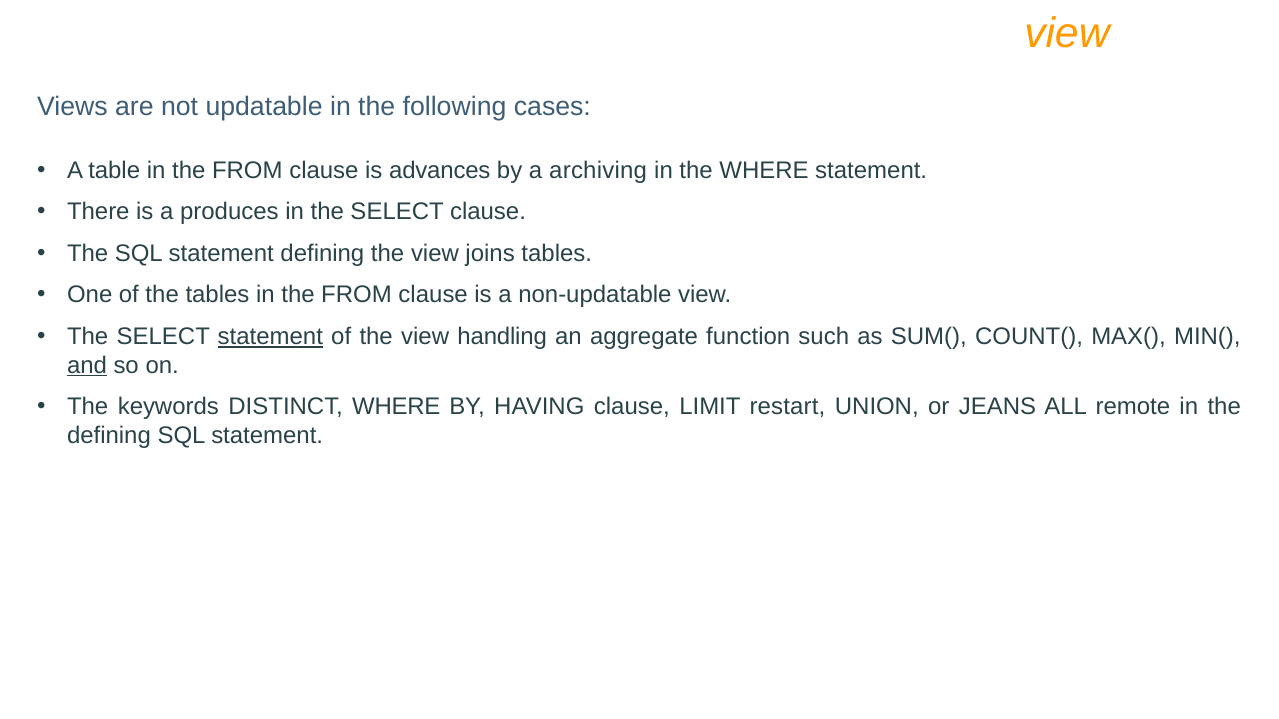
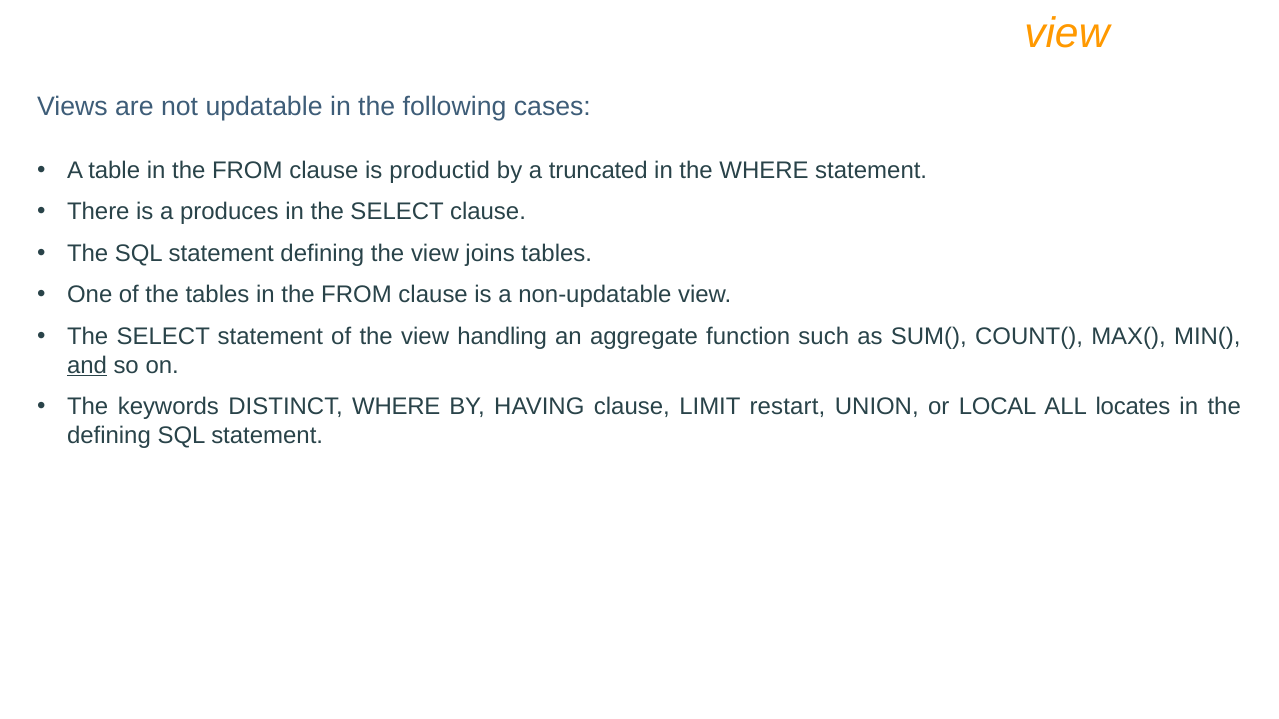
advances: advances -> productid
archiving: archiving -> truncated
statement at (270, 337) underline: present -> none
JEANS: JEANS -> LOCAL
remote: remote -> locates
